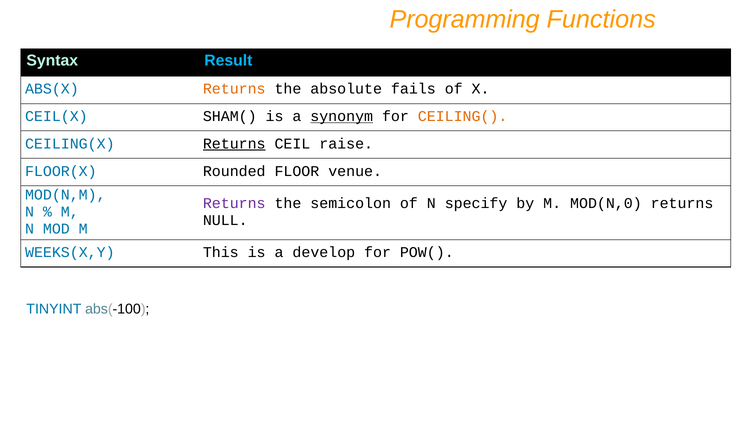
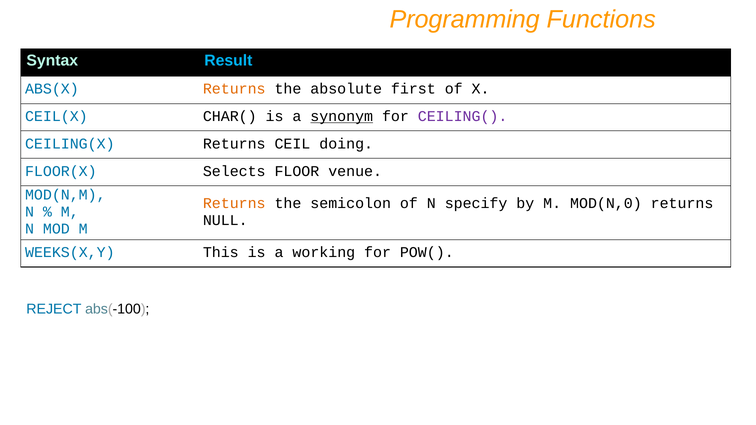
fails: fails -> first
SHAM(: SHAM( -> CHAR(
CEILING( colour: orange -> purple
Returns at (234, 144) underline: present -> none
raise: raise -> doing
Rounded: Rounded -> Selects
Returns at (234, 203) colour: purple -> orange
develop: develop -> working
TINYINT: TINYINT -> REJECT
